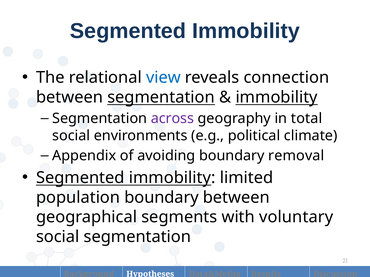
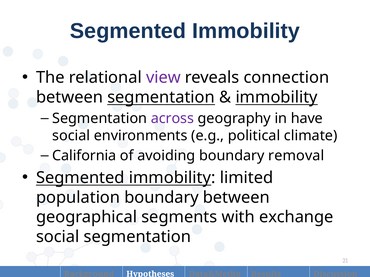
view colour: blue -> purple
total: total -> have
Appendix: Appendix -> California
voluntary: voluntary -> exchange
